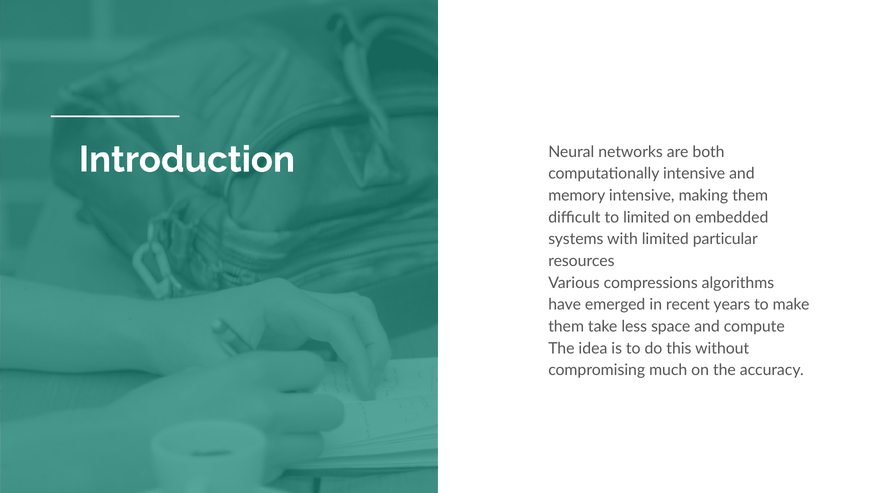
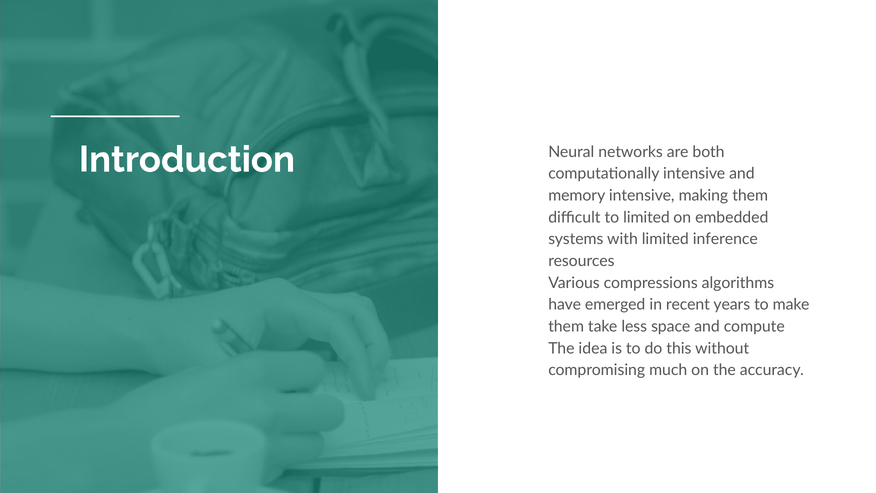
particular: particular -> inference
